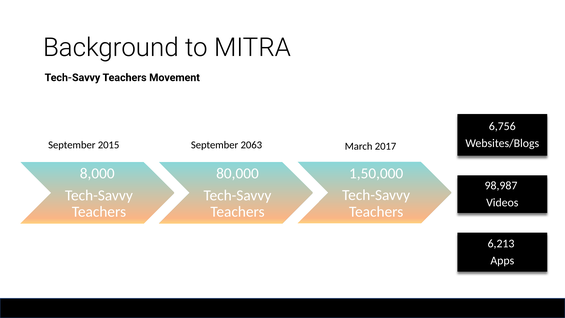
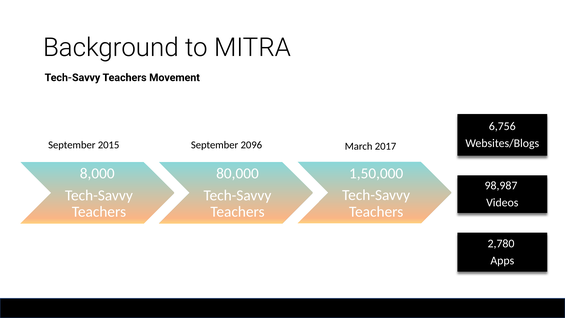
2063: 2063 -> 2096
6,213: 6,213 -> 2,780
